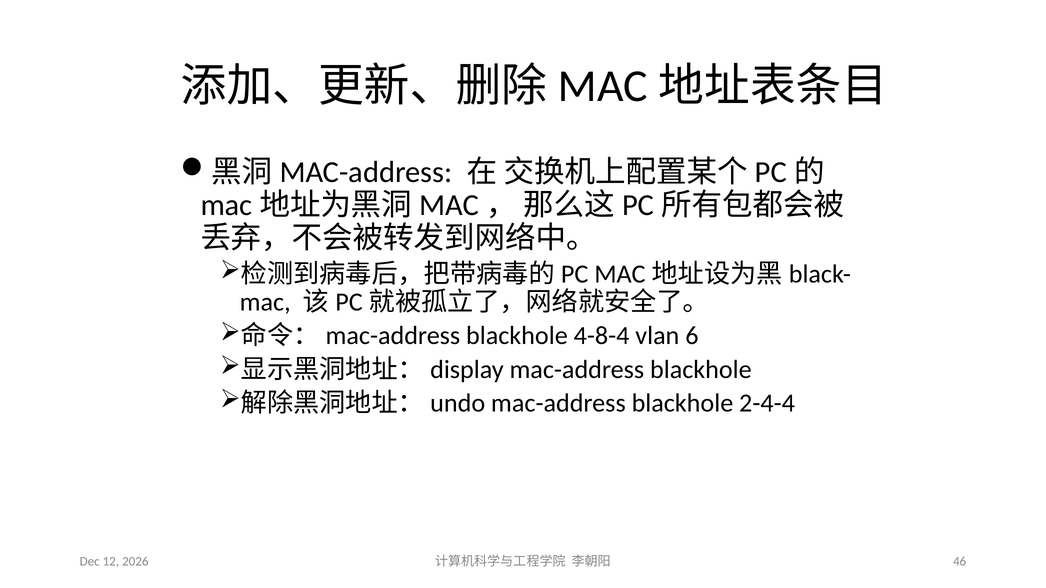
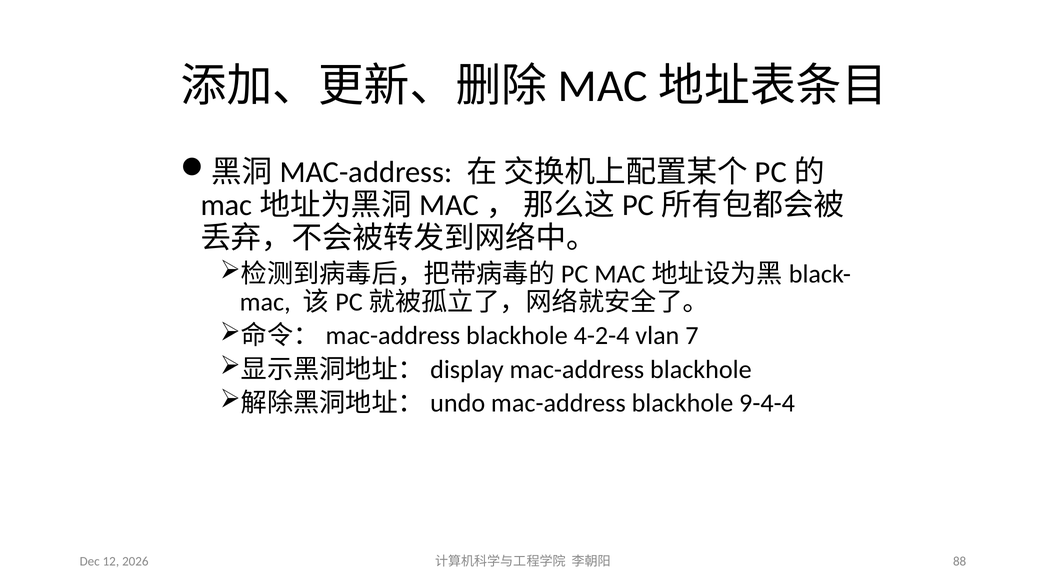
4-8-4: 4-8-4 -> 4-2-4
6: 6 -> 7
2-4-4: 2-4-4 -> 9-4-4
46: 46 -> 88
